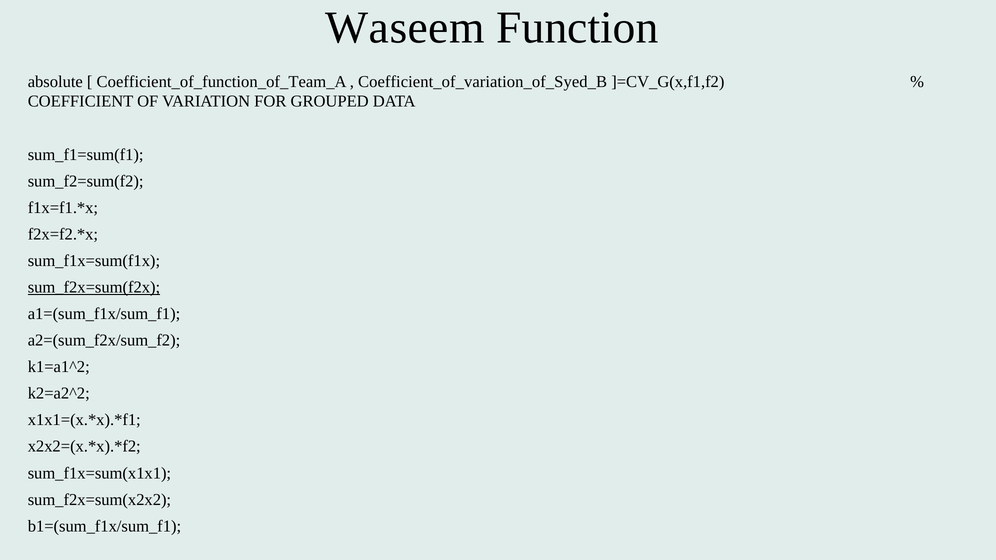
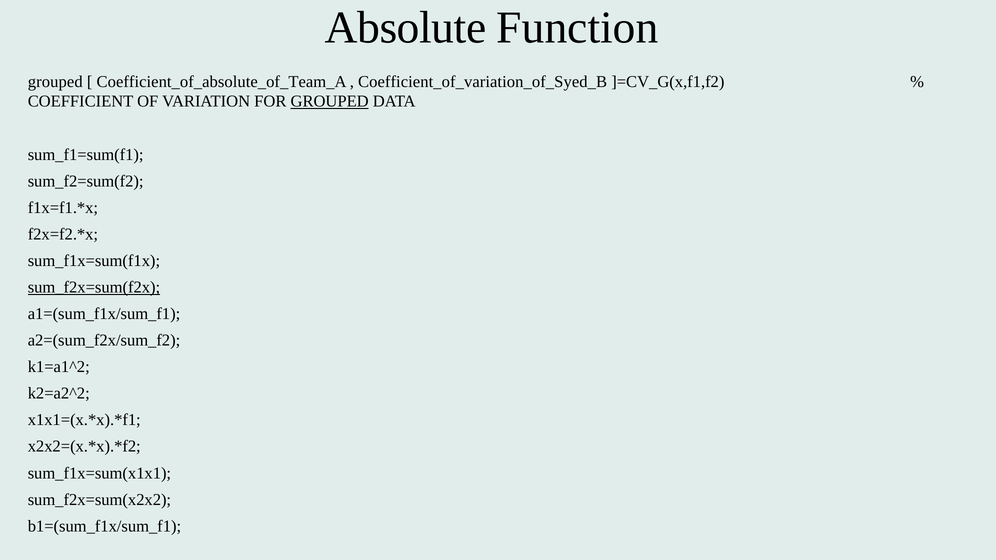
Waseem: Waseem -> Absolute
absolute at (55, 82): absolute -> grouped
Coefficient_of_function_of_Team_A: Coefficient_of_function_of_Team_A -> Coefficient_of_absolute_of_Team_A
GROUPED at (330, 101) underline: none -> present
